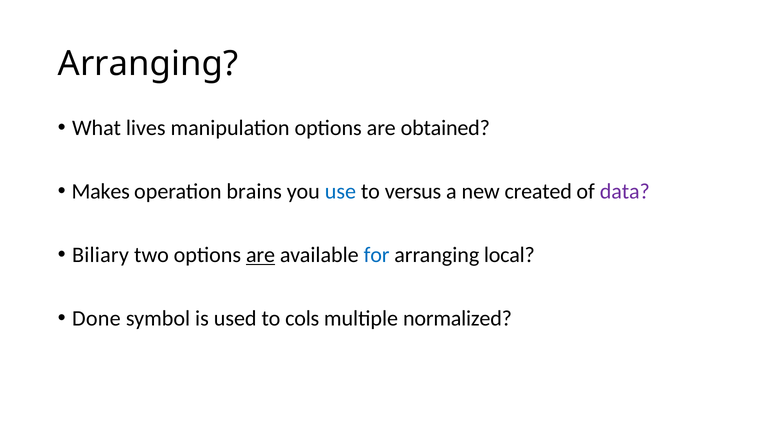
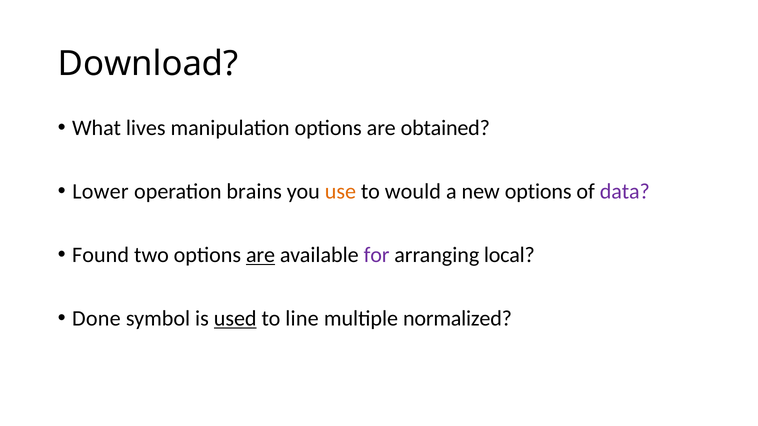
Arranging at (148, 64): Arranging -> Download
Makes: Makes -> Lower
use colour: blue -> orange
versus: versus -> would
new created: created -> options
Biliary: Biliary -> Found
for colour: blue -> purple
used underline: none -> present
cols: cols -> line
